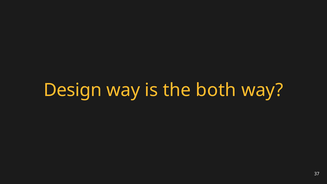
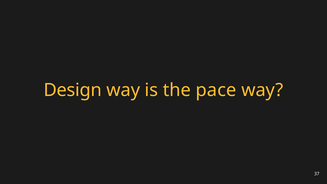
both: both -> pace
